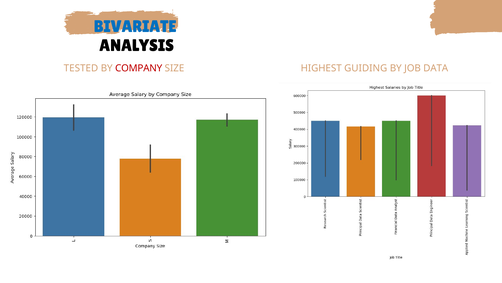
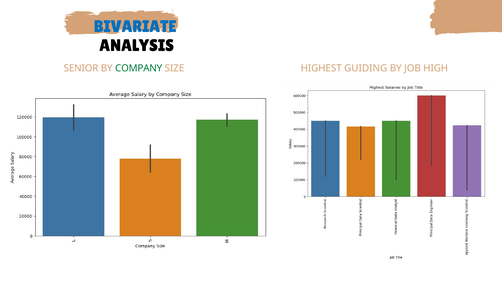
TESTED: TESTED -> SENIOR
COMPANY colour: red -> green
DATA: DATA -> HIGH
